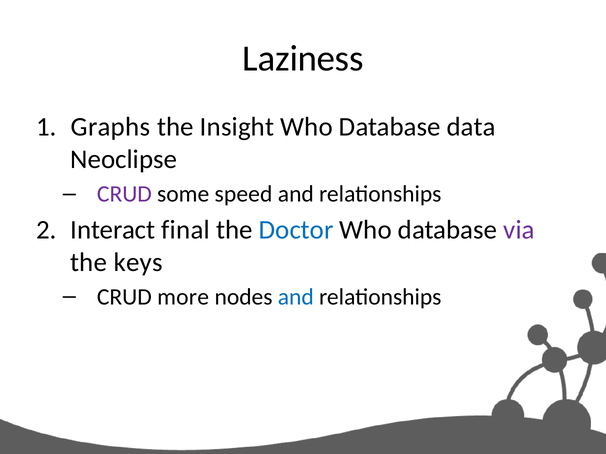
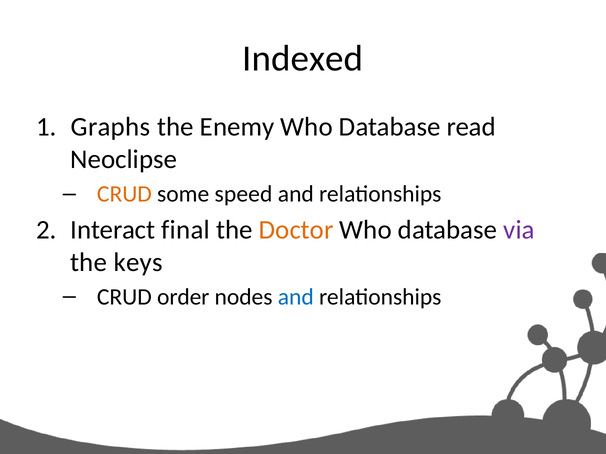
Laziness: Laziness -> Indexed
Insight: Insight -> Enemy
data: data -> read
CRUD at (124, 194) colour: purple -> orange
Doctor colour: blue -> orange
more: more -> order
